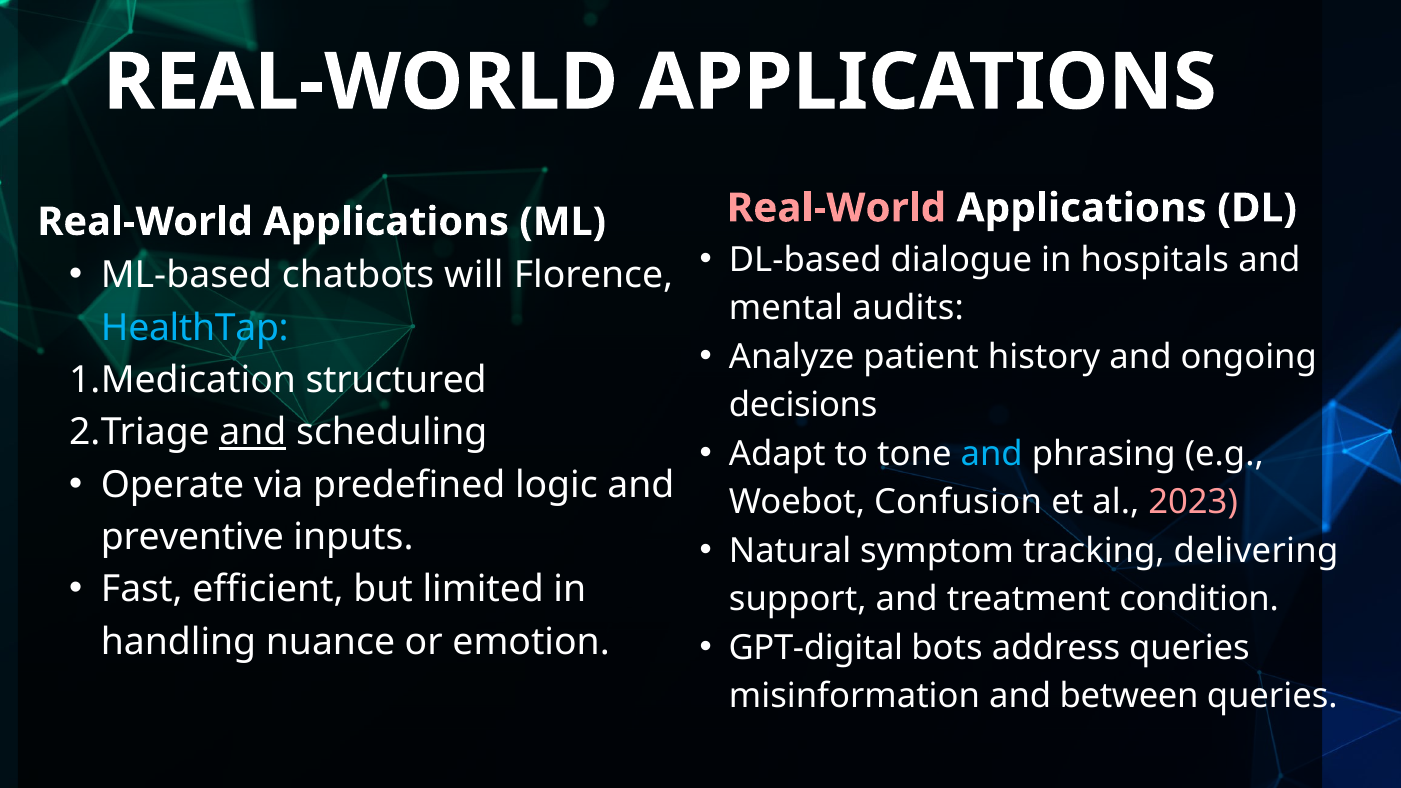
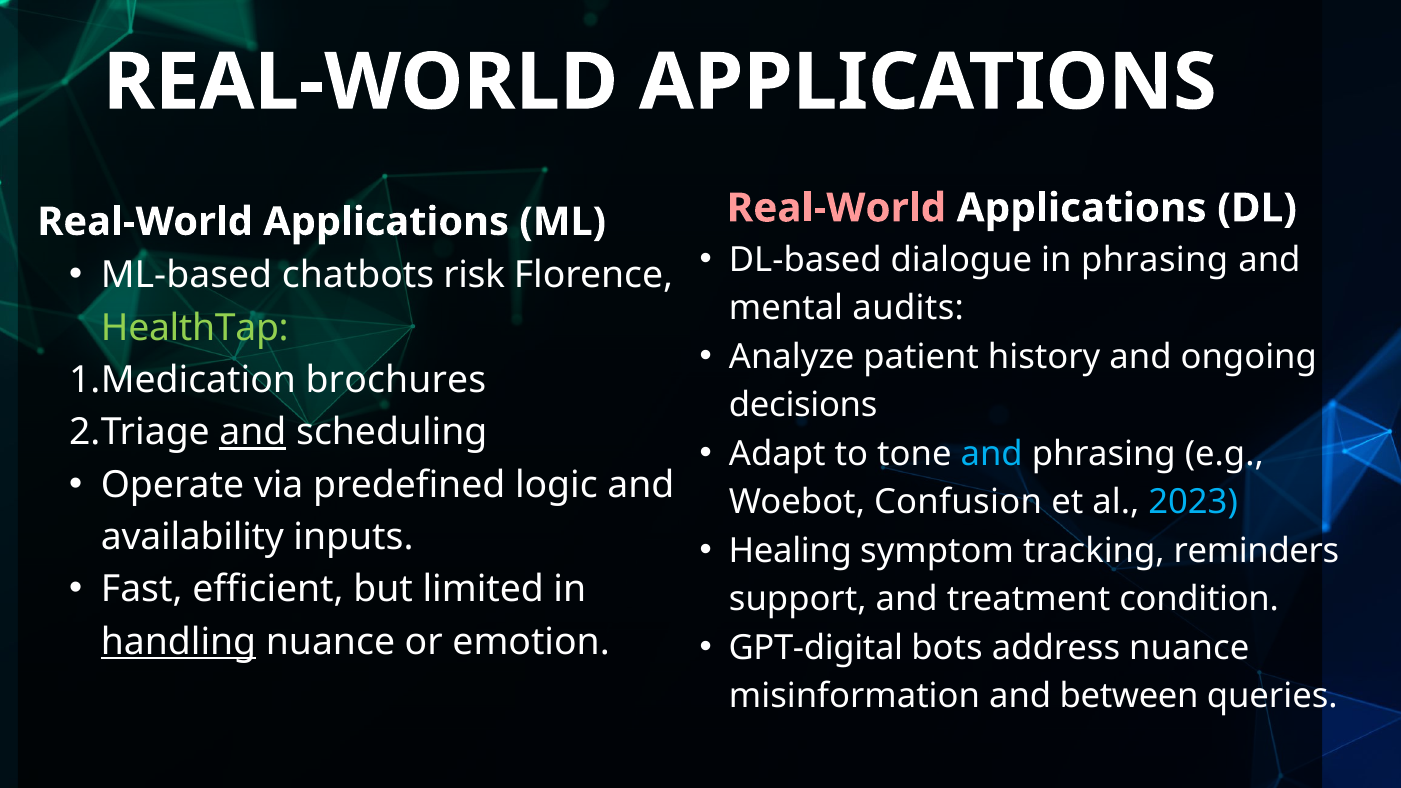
in hospitals: hospitals -> phrasing
will: will -> risk
HealthTap colour: light blue -> light green
structured: structured -> brochures
2023 colour: pink -> light blue
preventive: preventive -> availability
Natural: Natural -> Healing
delivering: delivering -> reminders
address queries: queries -> nuance
handling underline: none -> present
